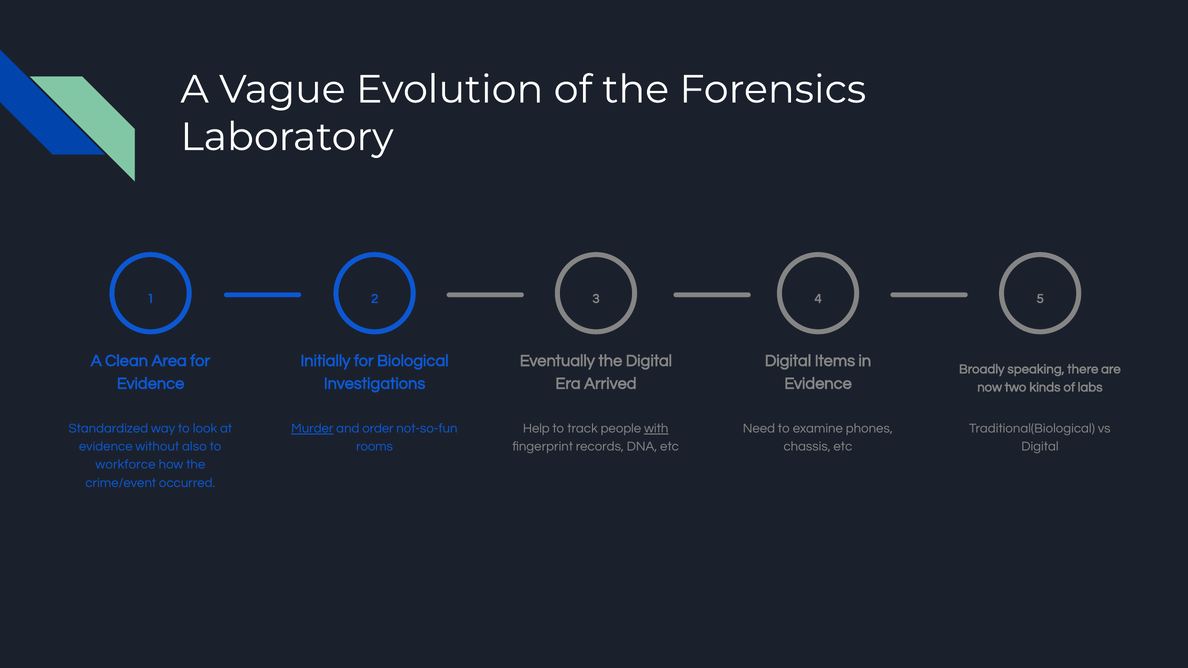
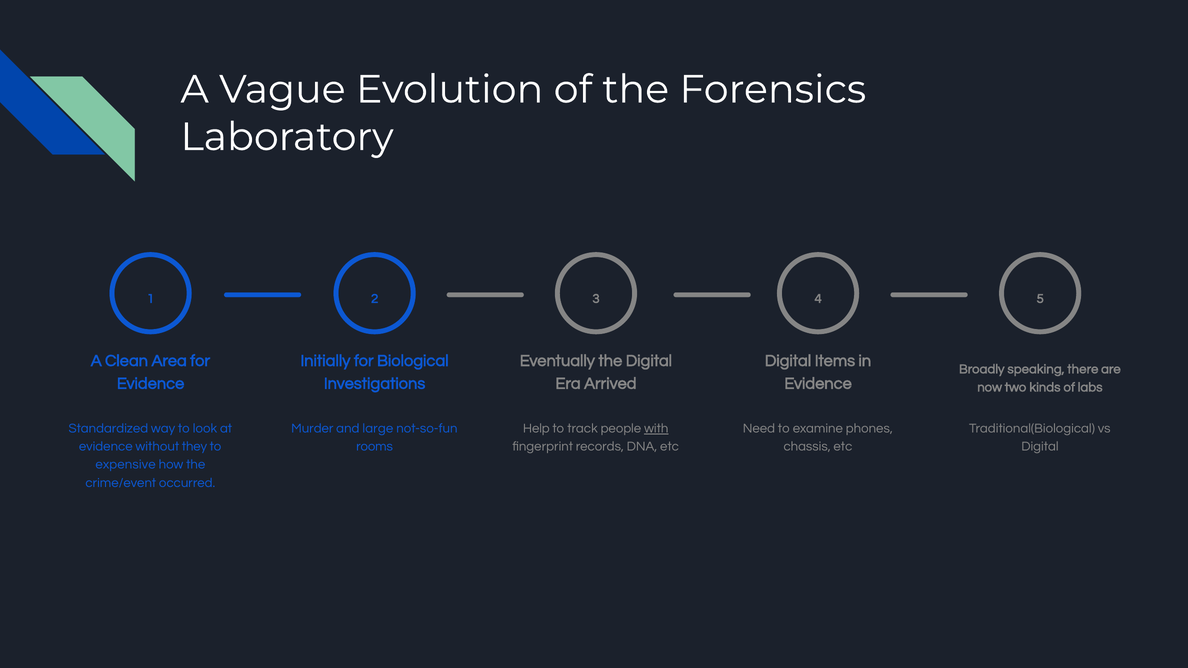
Murder underline: present -> none
order: order -> large
also: also -> they
workforce: workforce -> expensive
